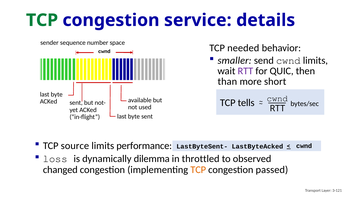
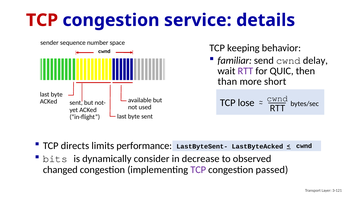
TCP at (42, 20) colour: green -> red
needed: needed -> keeping
smaller: smaller -> familiar
cwnd limits: limits -> delay
tells: tells -> lose
source: source -> directs
loss: loss -> bits
dilemma: dilemma -> consider
throttled: throttled -> decrease
TCP at (198, 170) colour: orange -> purple
